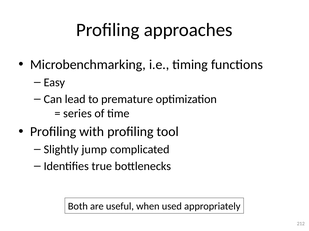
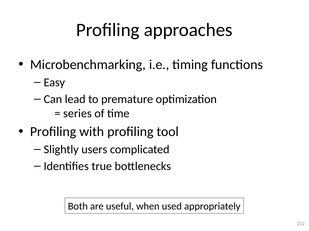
jump: jump -> users
